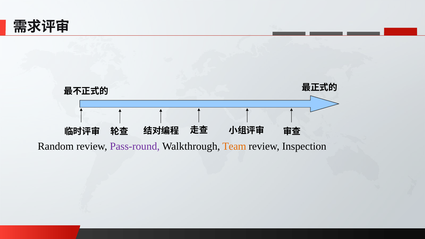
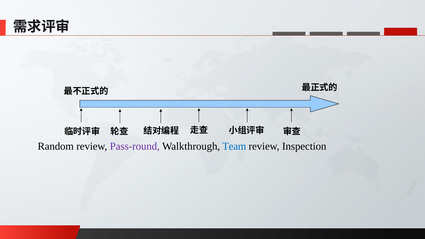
Team colour: orange -> blue
